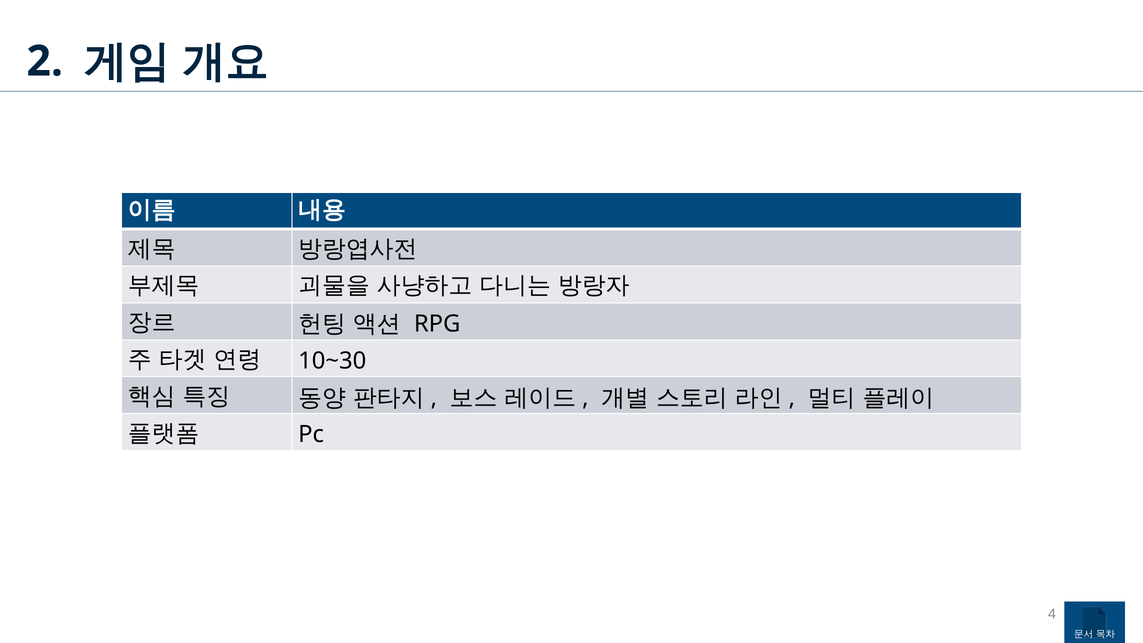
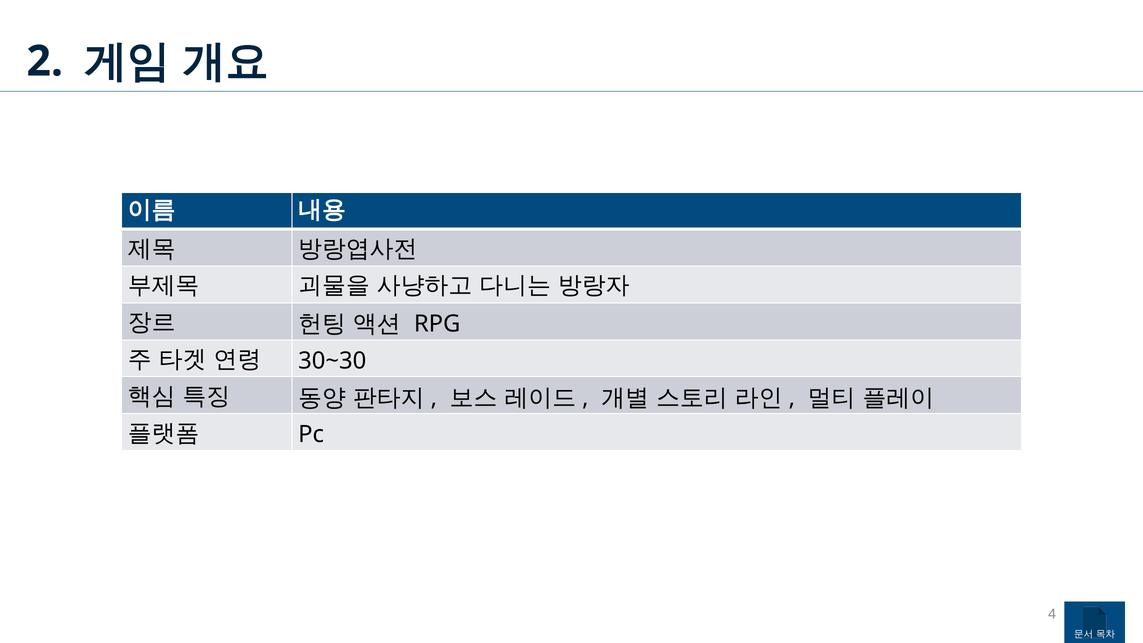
10~30: 10~30 -> 30~30
